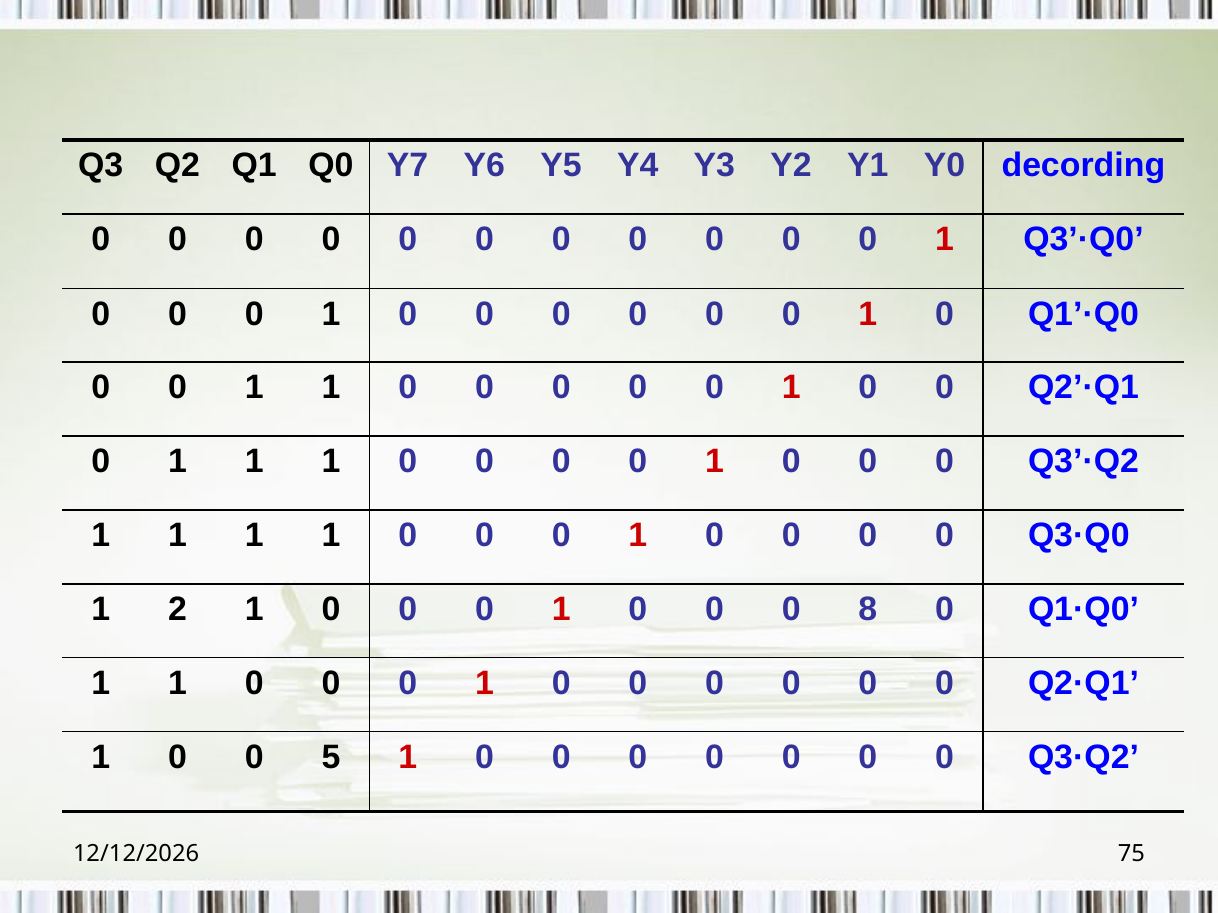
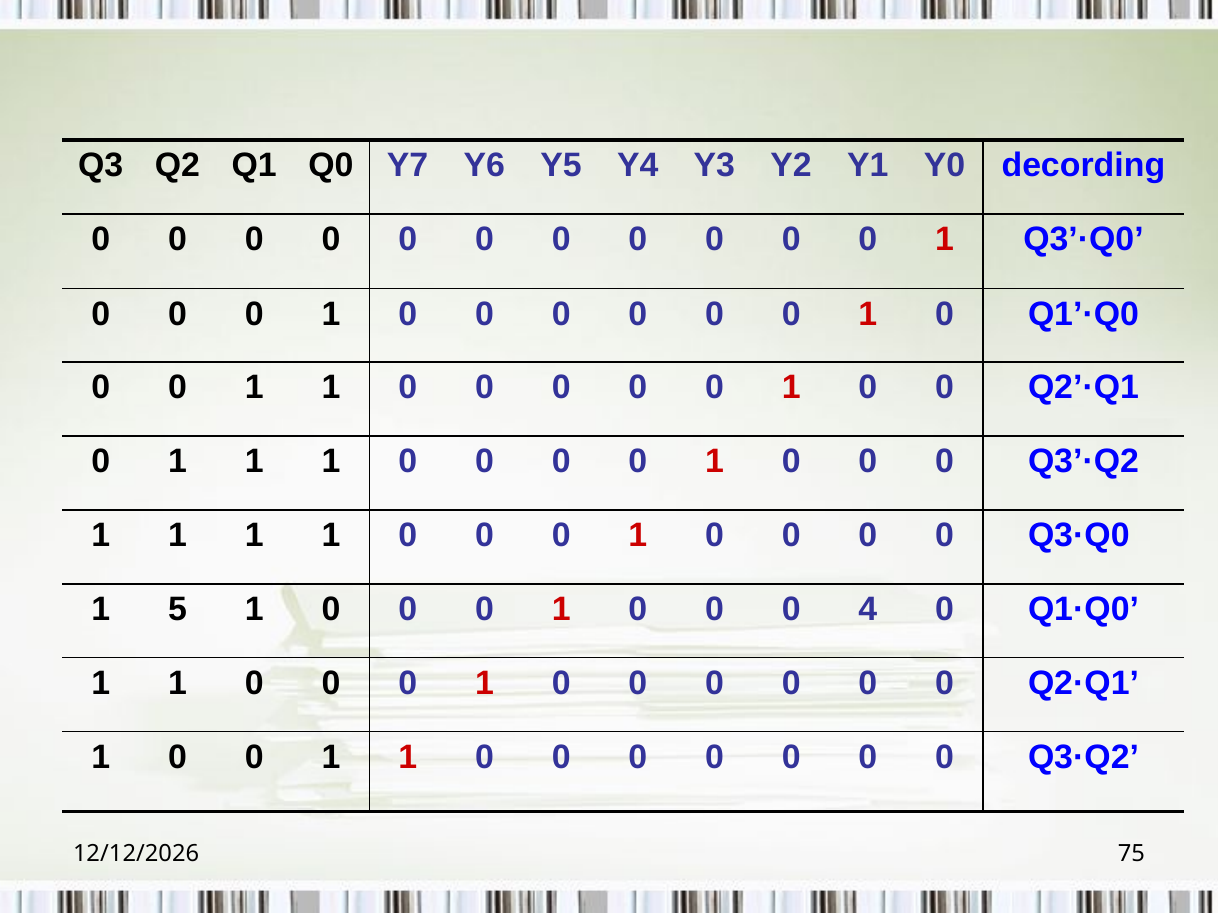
2: 2 -> 5
8: 8 -> 4
1 0 0 5: 5 -> 1
